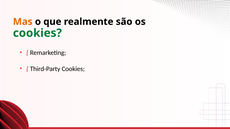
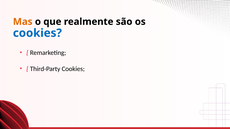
cookies at (37, 33) colour: green -> blue
